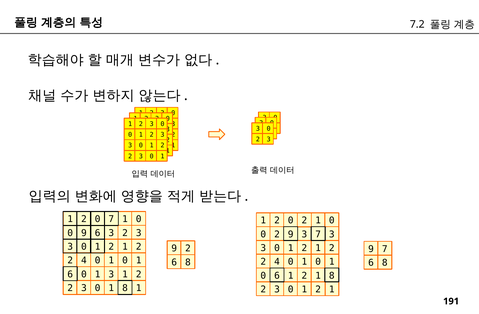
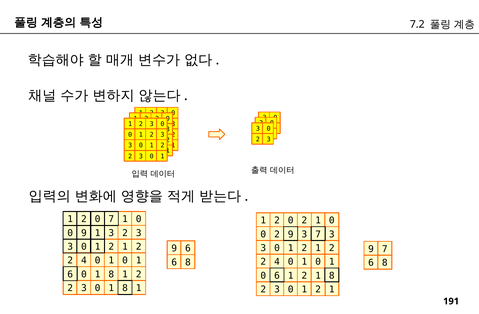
6 at (98, 233): 6 -> 1
2 at (188, 249): 2 -> 6
1 3: 3 -> 8
